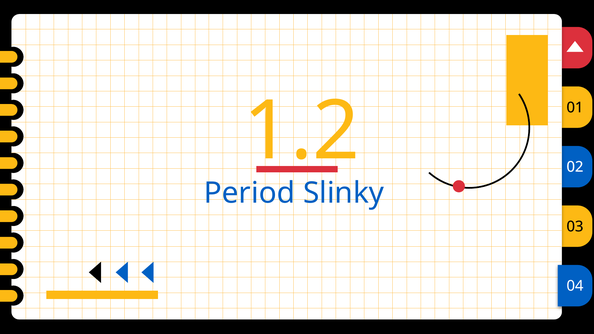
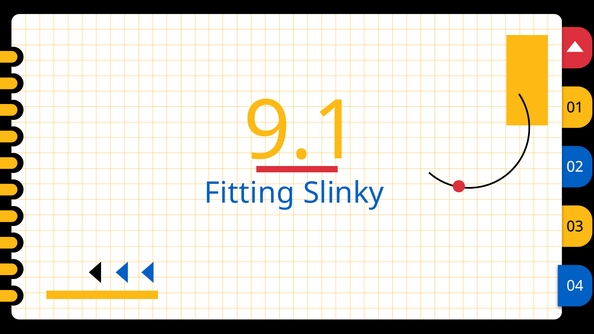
1.2: 1.2 -> 9.1
Period: Period -> Fitting
